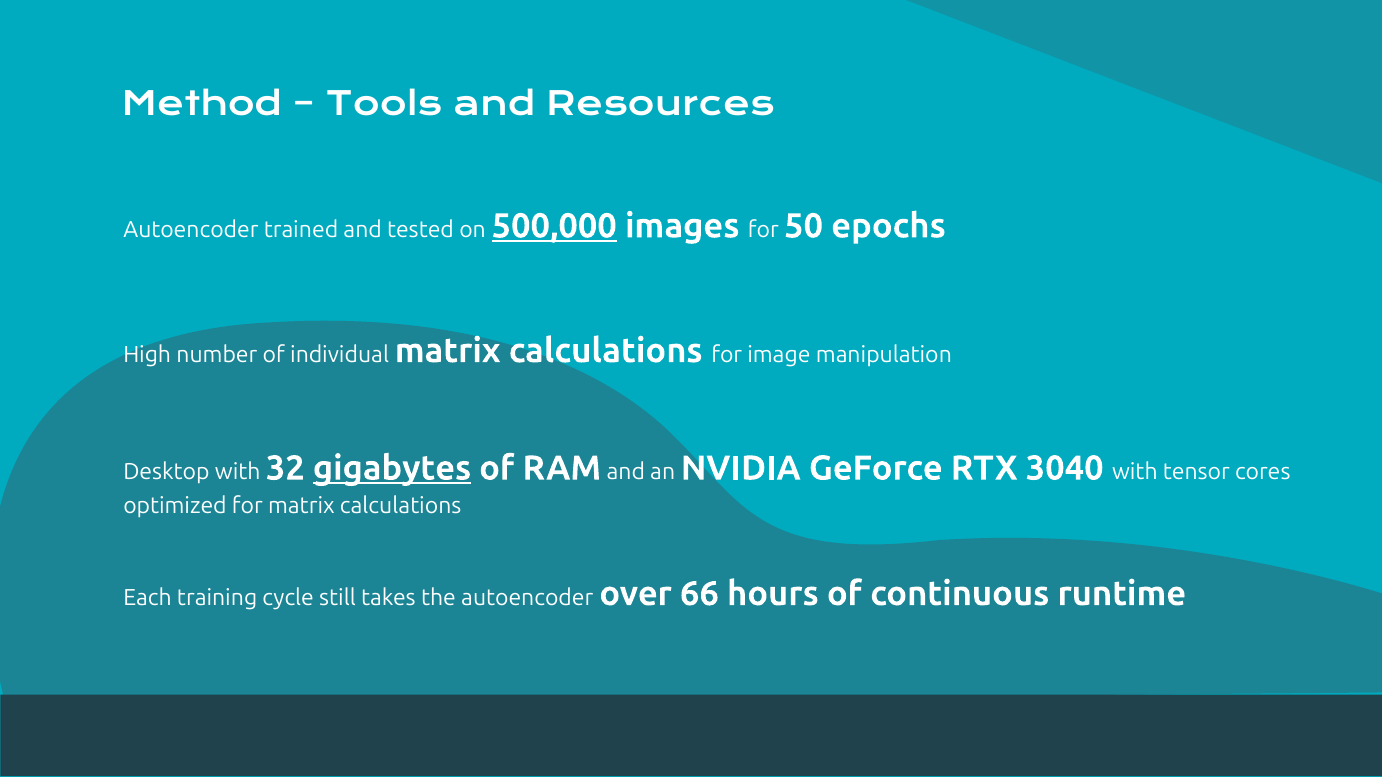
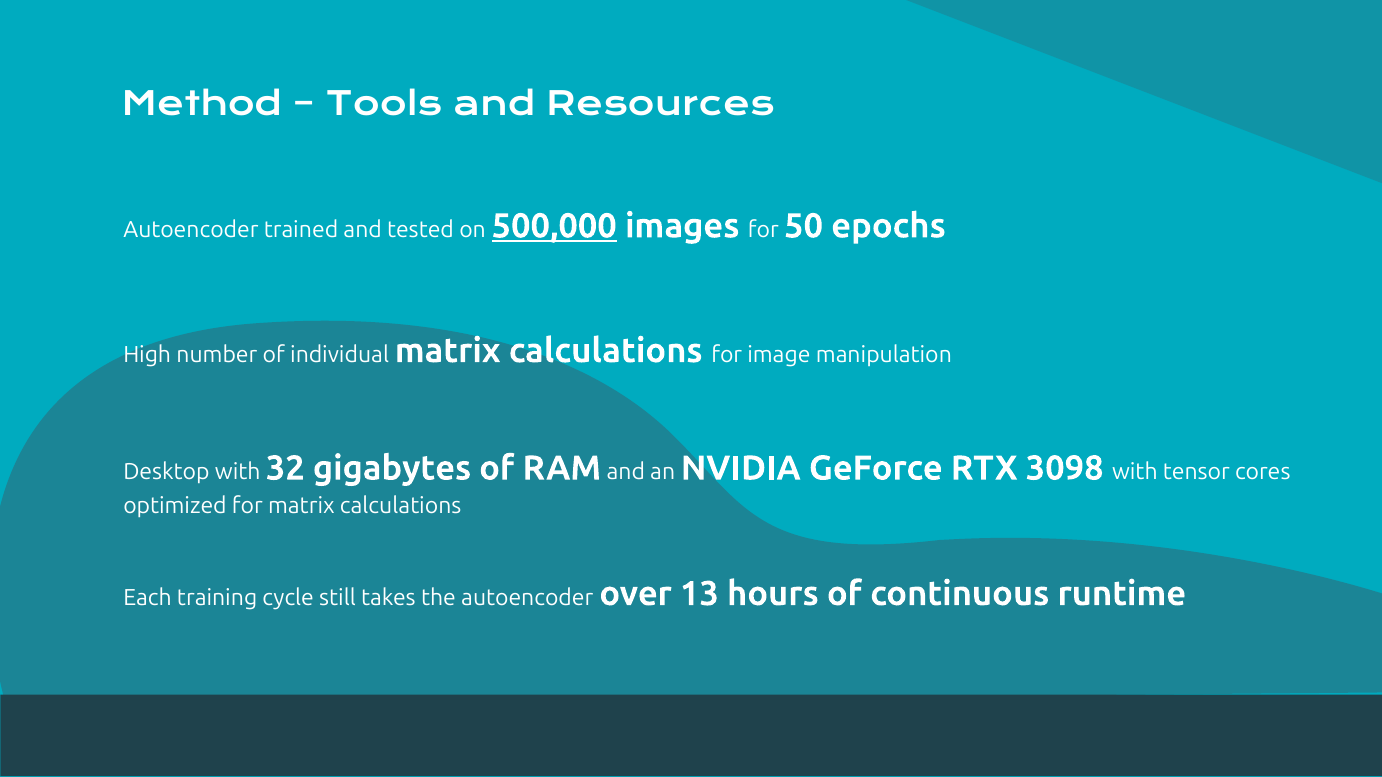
gigabytes underline: present -> none
3040: 3040 -> 3098
66: 66 -> 13
